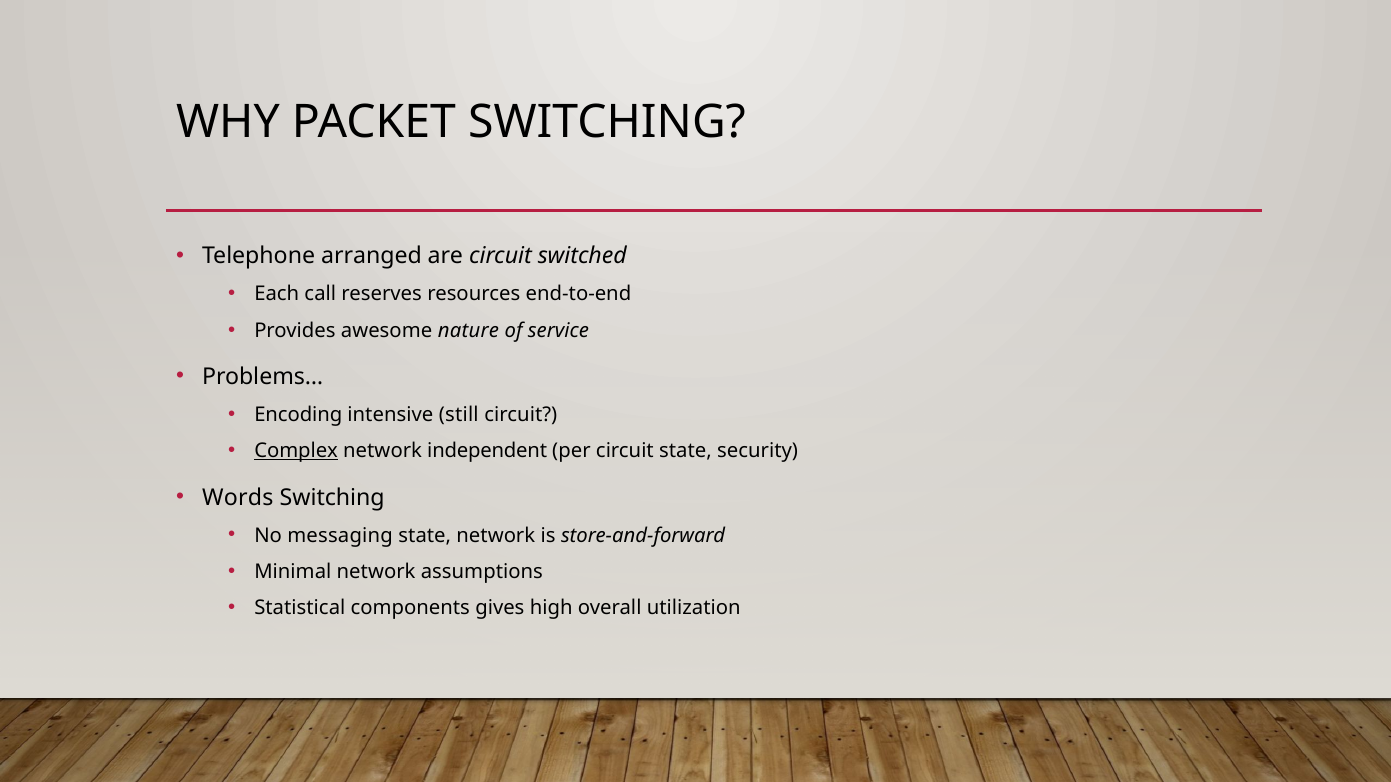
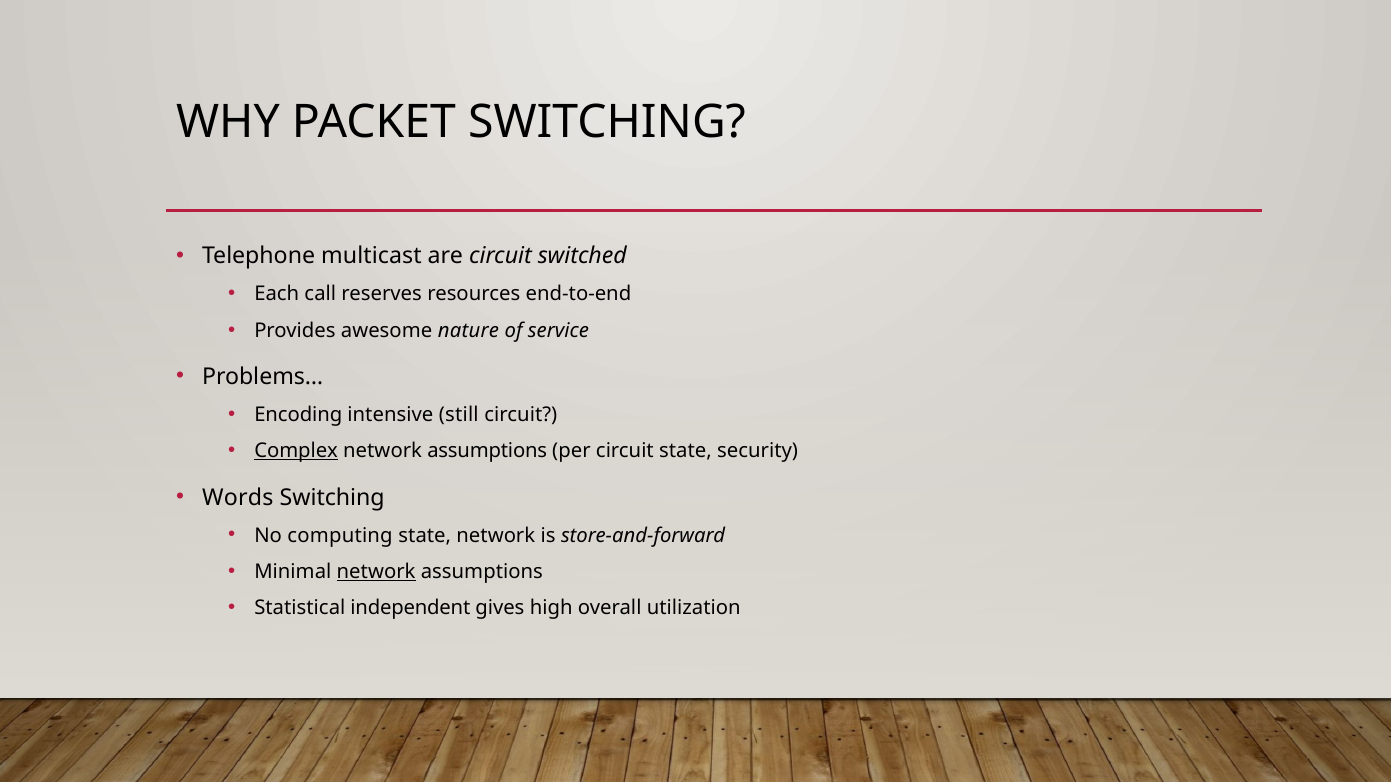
arranged: arranged -> multicast
independent at (487, 451): independent -> assumptions
messaging: messaging -> computing
network at (376, 572) underline: none -> present
components: components -> independent
